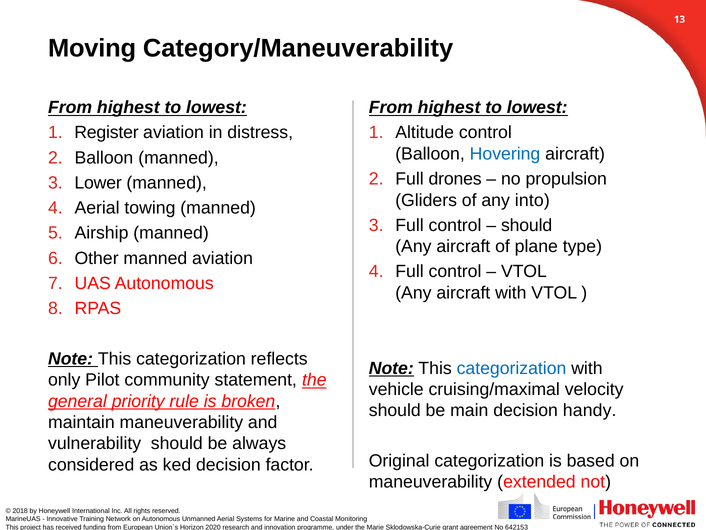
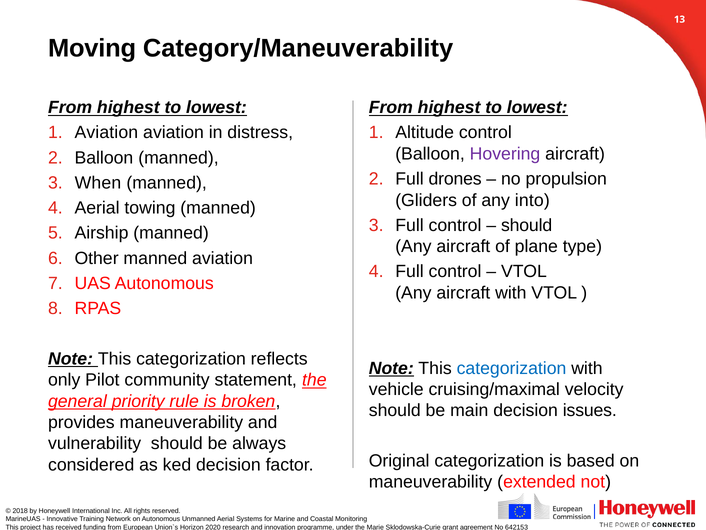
Register at (106, 133): Register -> Aviation
Hovering colour: blue -> purple
Lower: Lower -> When
handy: handy -> issues
maintain: maintain -> provides
